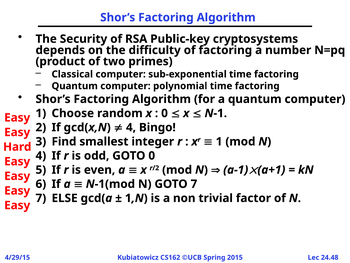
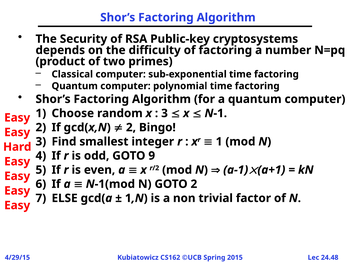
0 at (165, 113): 0 -> 3
4 at (131, 127): 4 -> 2
GOTO 0: 0 -> 9
GOTO 7: 7 -> 2
